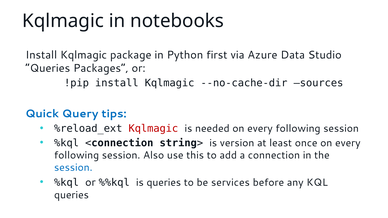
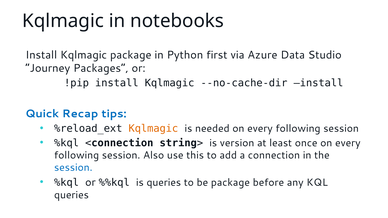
Queries at (48, 68): Queries -> Journey
--no-cache-dir sources: sources -> install
Query: Query -> Recap
Kqlmagic at (153, 129) colour: red -> orange
be services: services -> package
